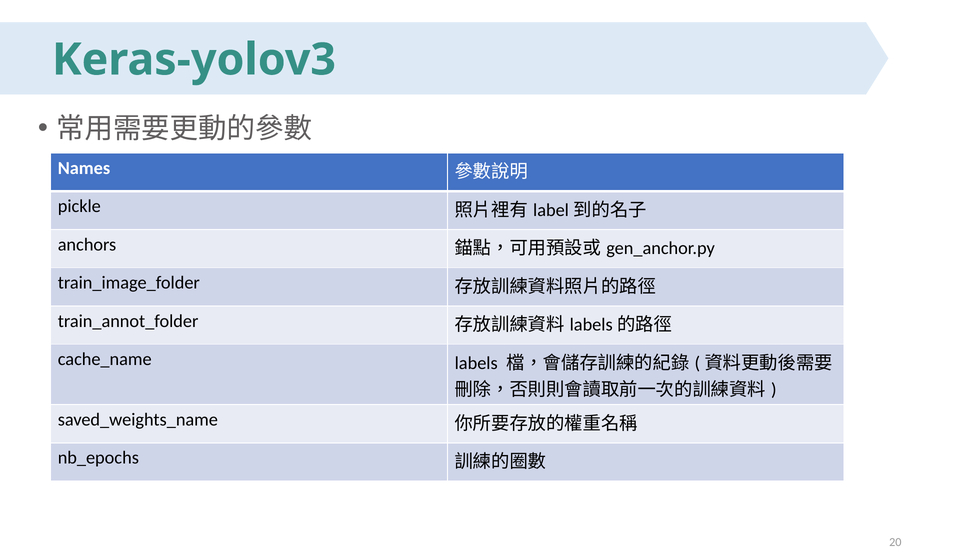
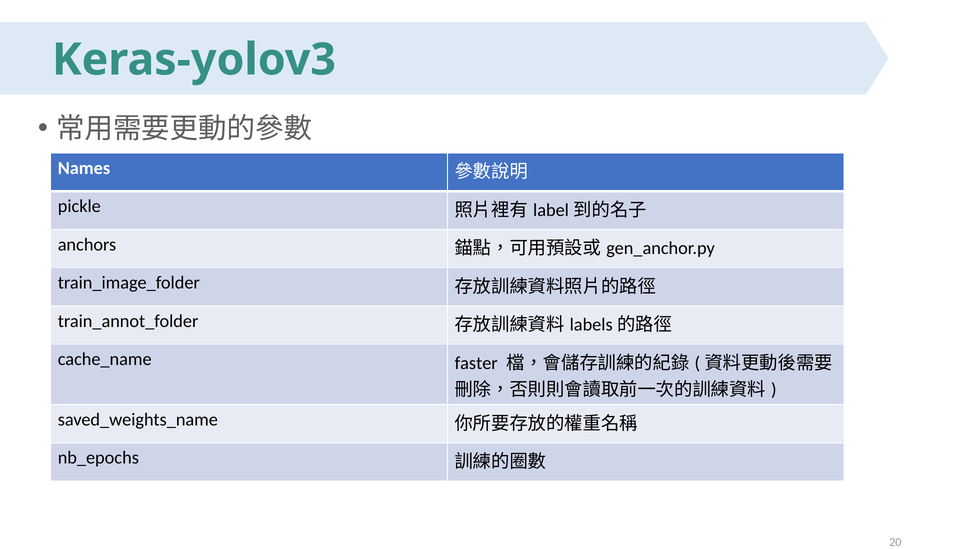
labels: labels -> faster
